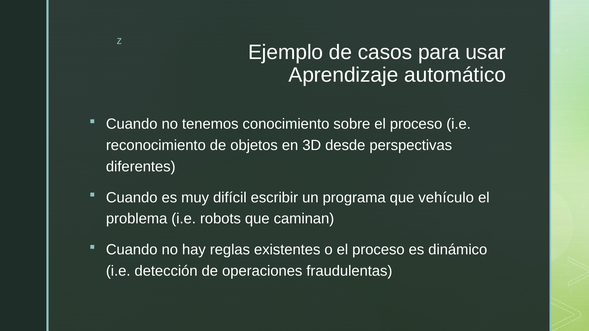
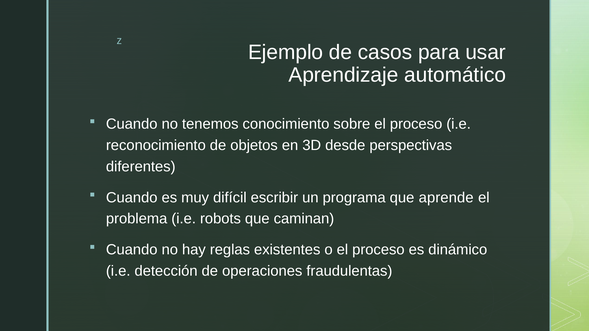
vehículo: vehículo -> aprende
